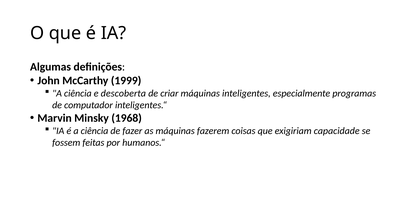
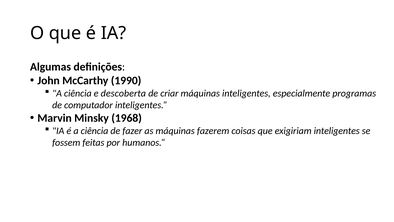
1999: 1999 -> 1990
exigiriam capacidade: capacidade -> inteligentes
